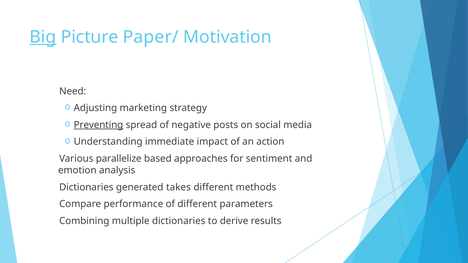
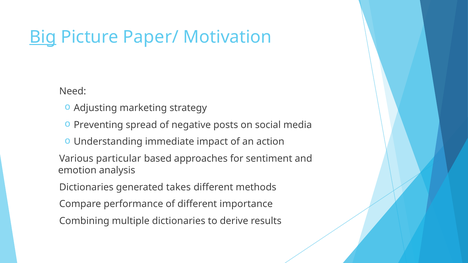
Preventing underline: present -> none
parallelize: parallelize -> particular
parameters: parameters -> importance
